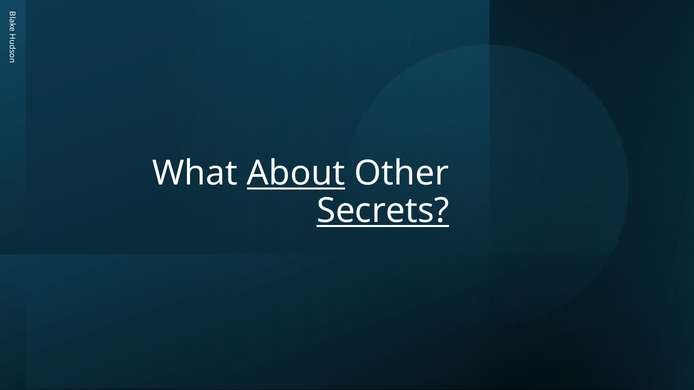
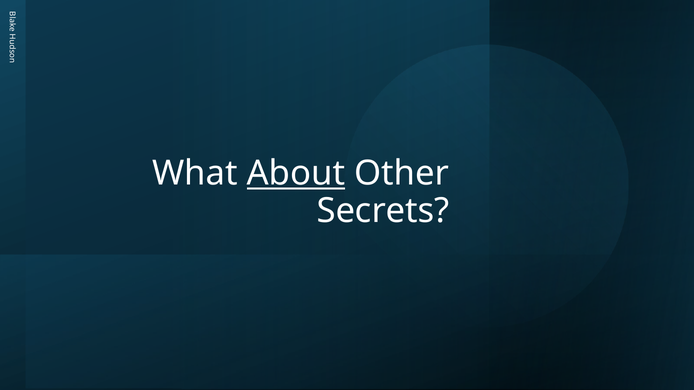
Secrets underline: present -> none
